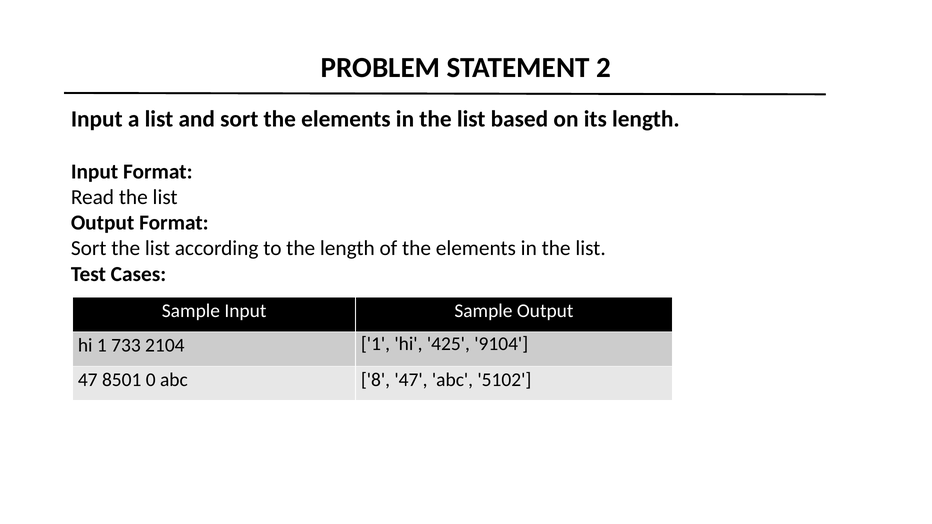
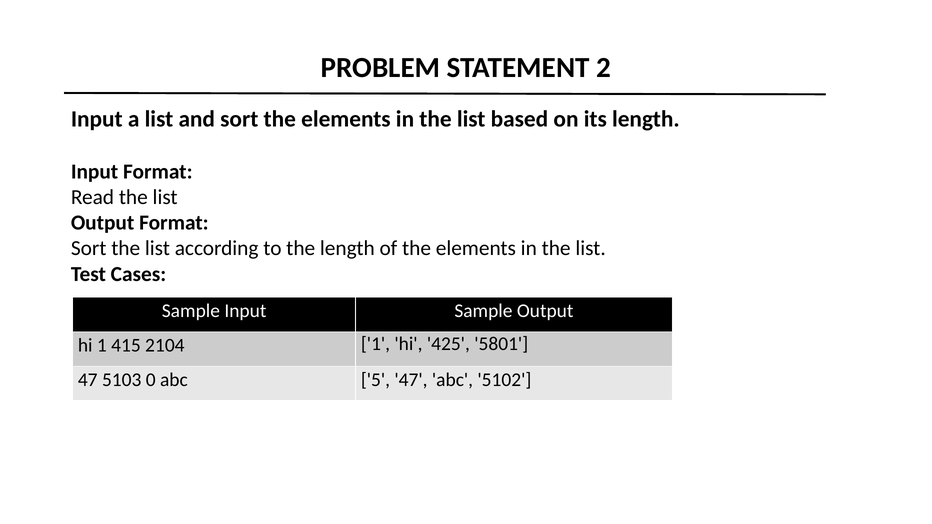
733: 733 -> 415
9104: 9104 -> 5801
8501: 8501 -> 5103
8: 8 -> 5
